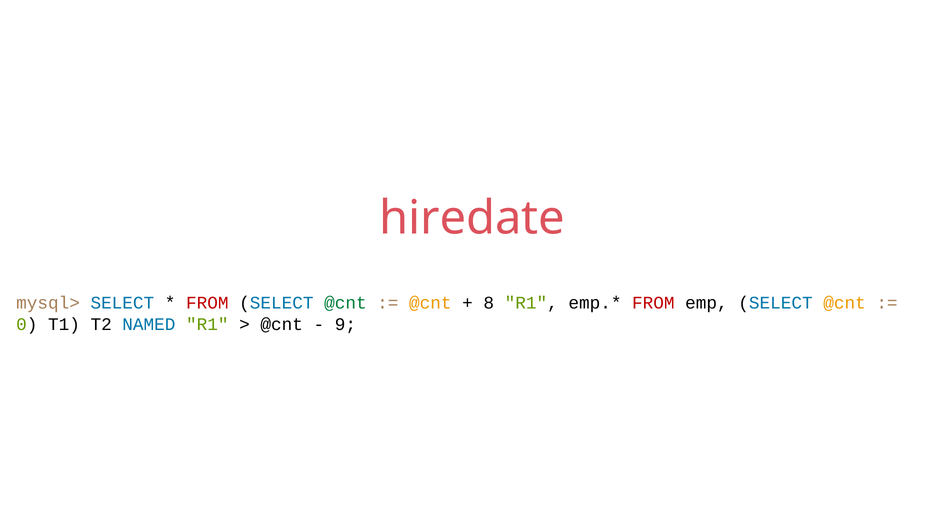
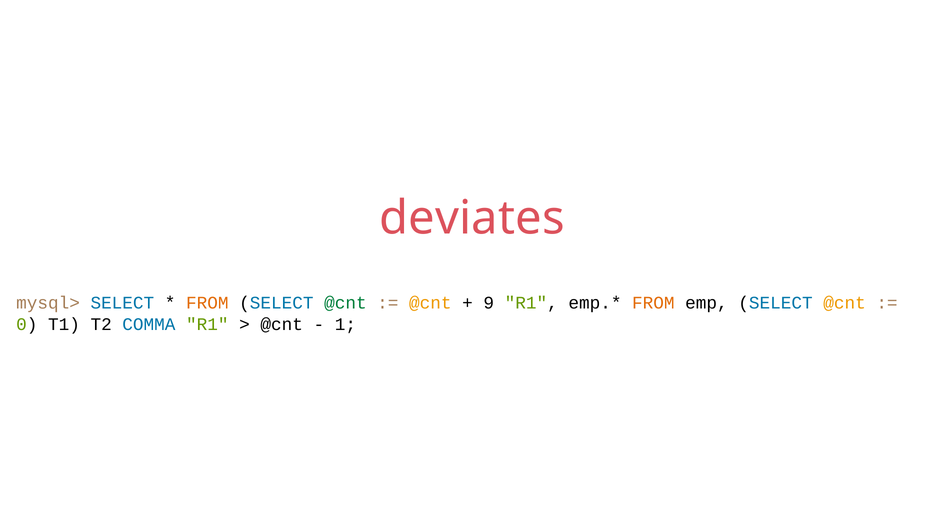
hiredate: hiredate -> deviates
FROM at (207, 303) colour: red -> orange
8: 8 -> 9
FROM at (653, 303) colour: red -> orange
NAMED: NAMED -> COMMA
9: 9 -> 1
